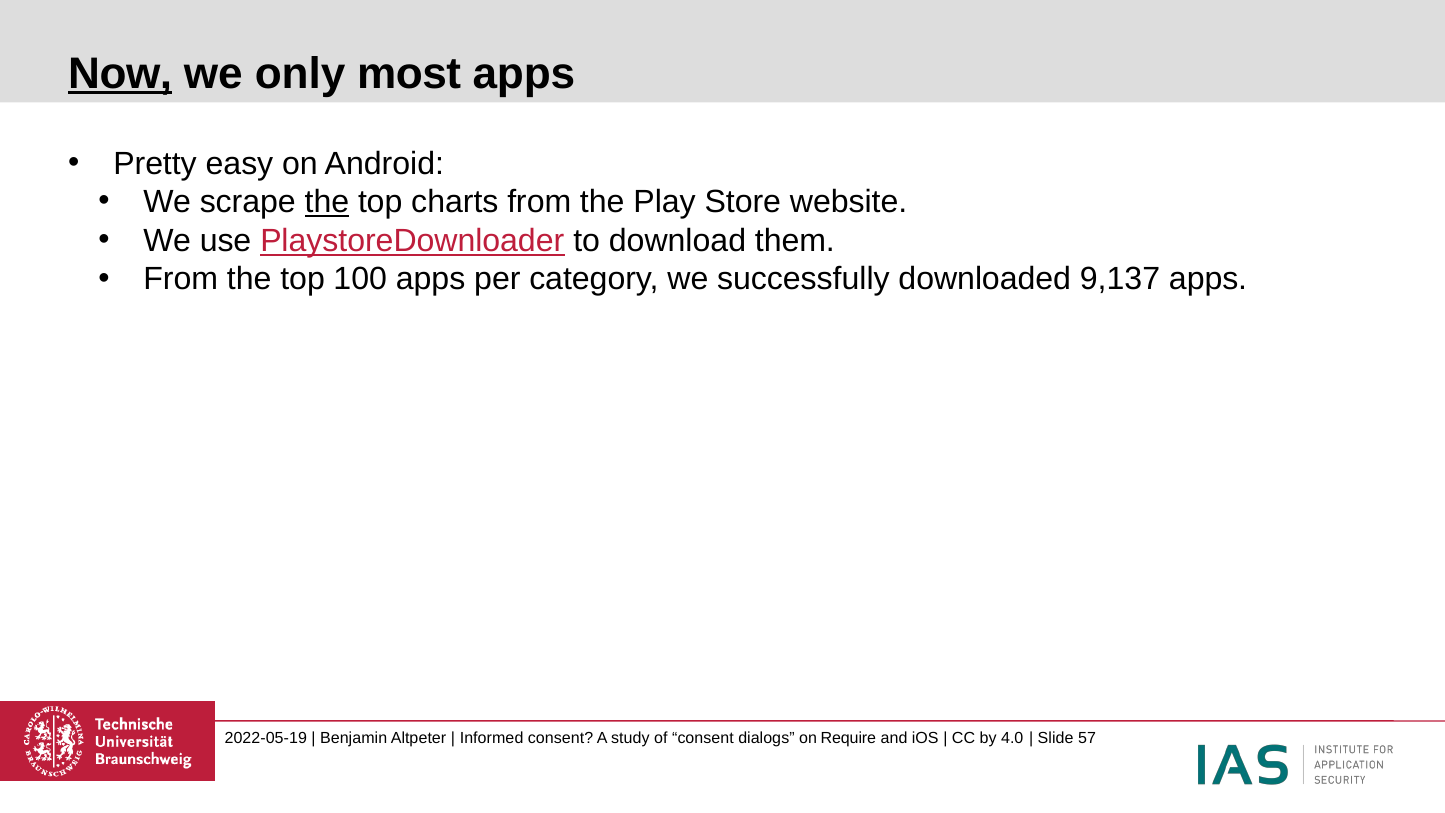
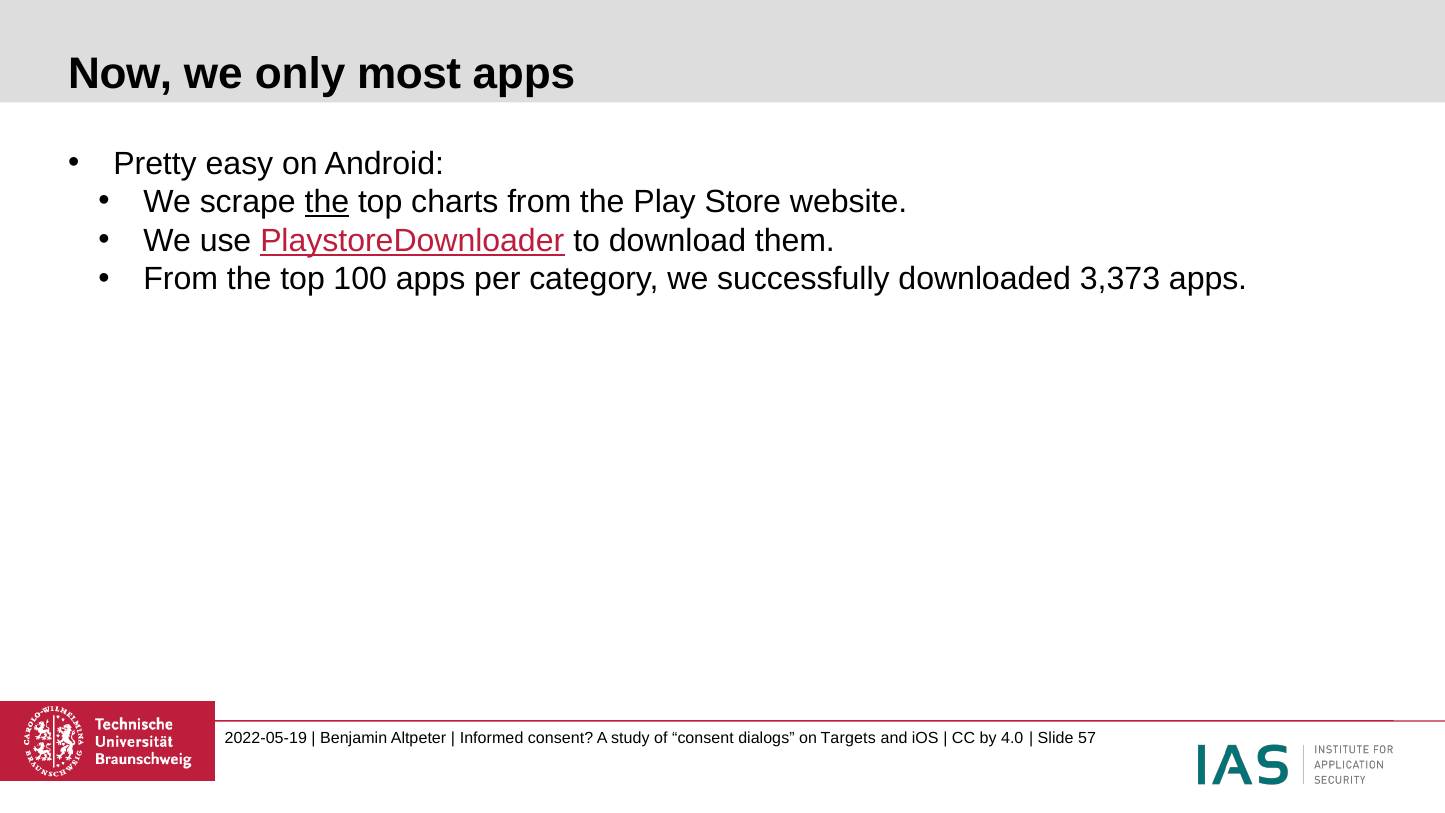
Now underline: present -> none
9,137: 9,137 -> 3,373
Require: Require -> Targets
